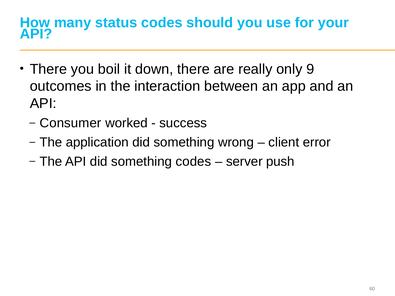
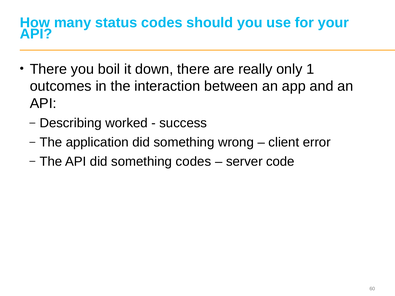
9: 9 -> 1
Consumer: Consumer -> Describing
push: push -> code
